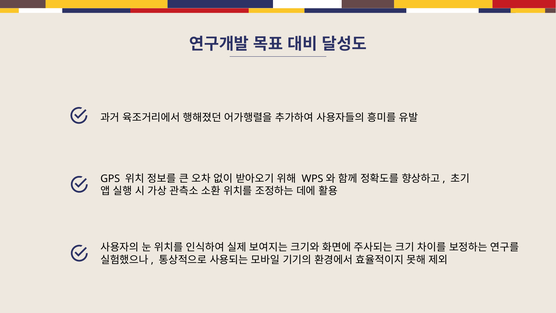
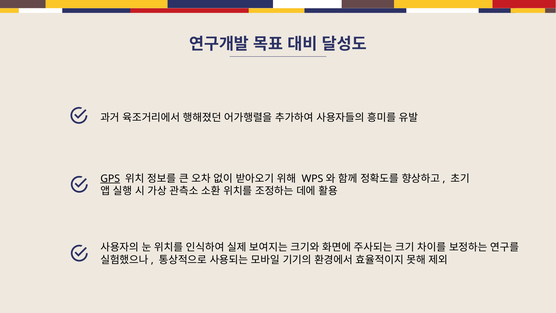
GPS underline: none -> present
